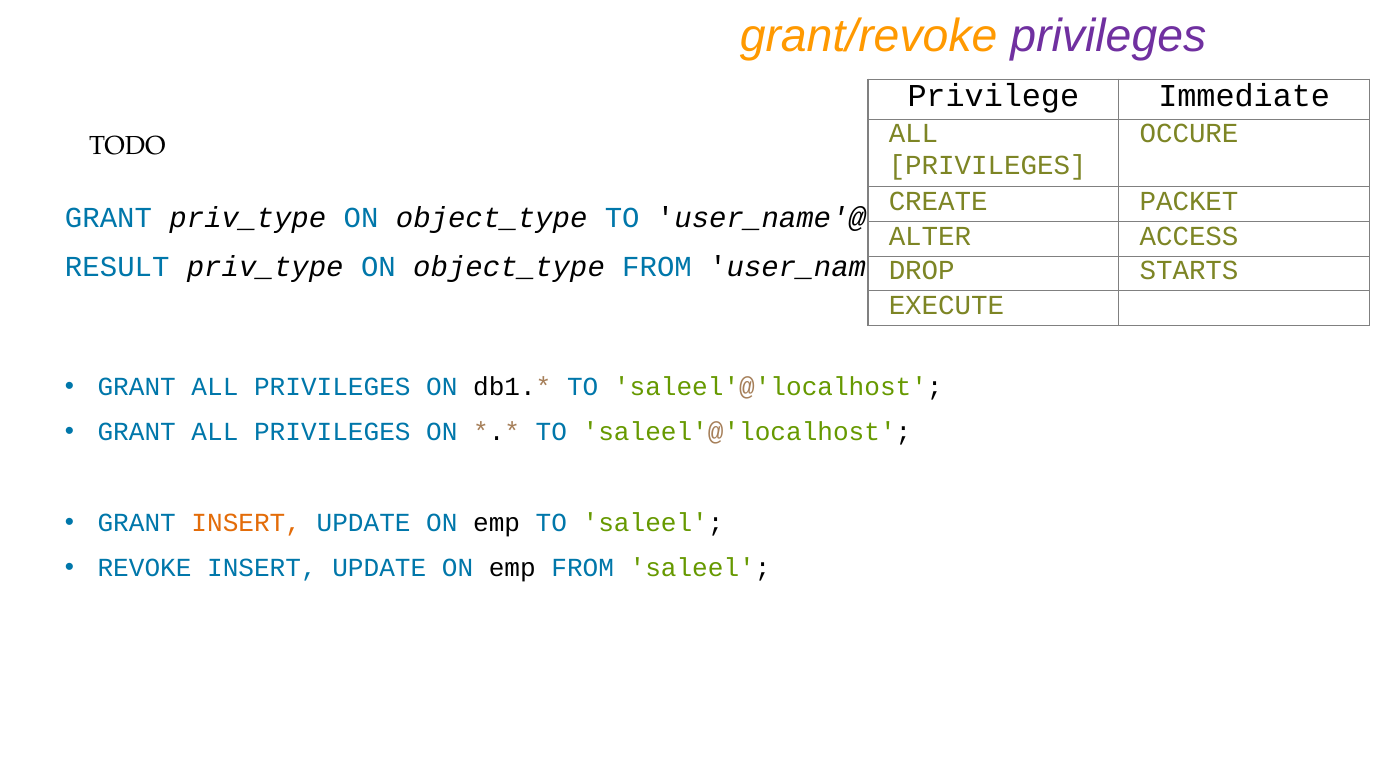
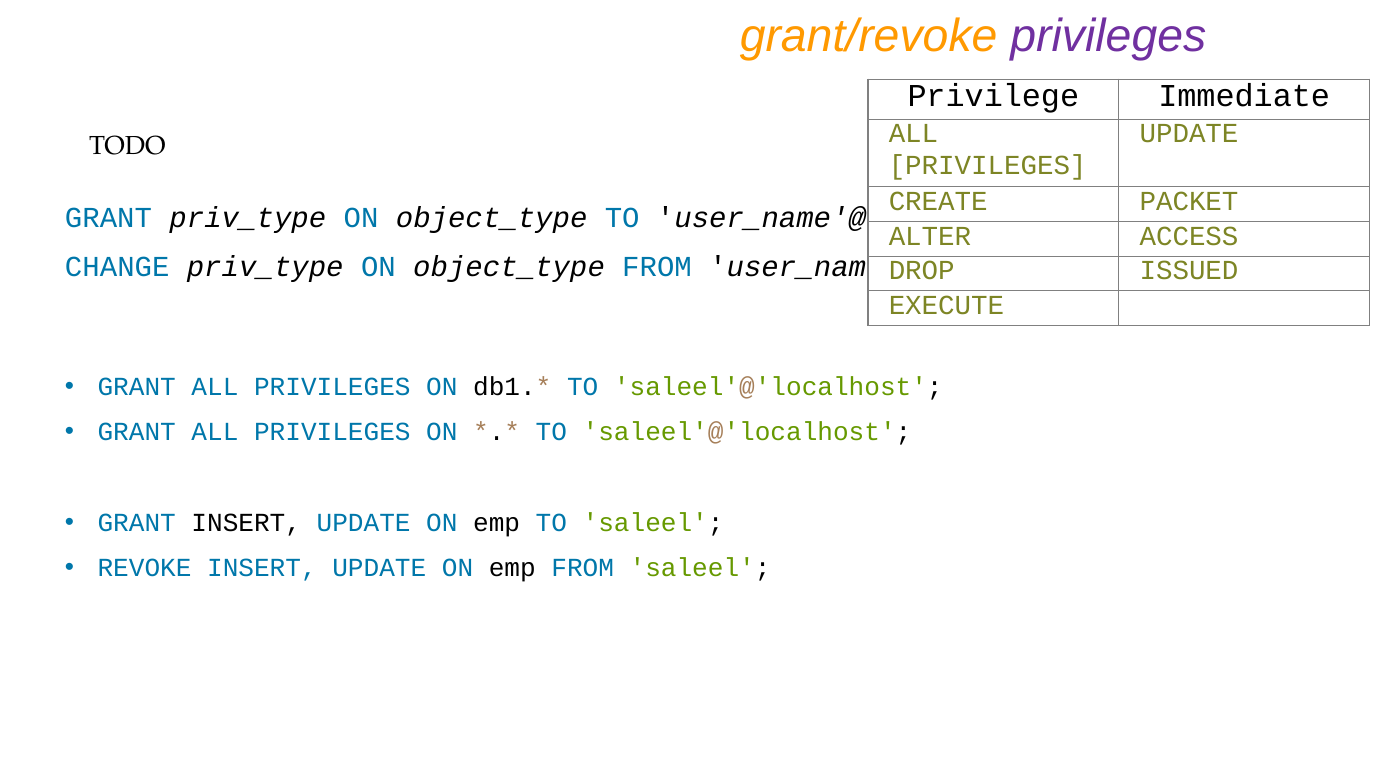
OCCURE at (1189, 134): OCCURE -> UPDATE
RESULT: RESULT -> CHANGE
STARTS: STARTS -> ISSUED
INSERT at (246, 523) colour: orange -> black
